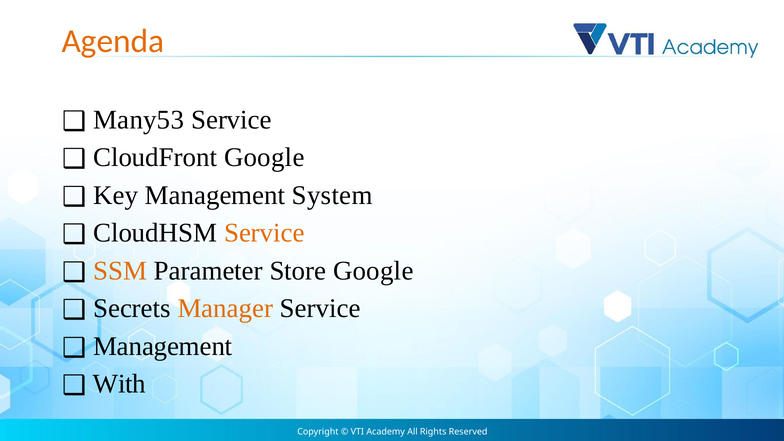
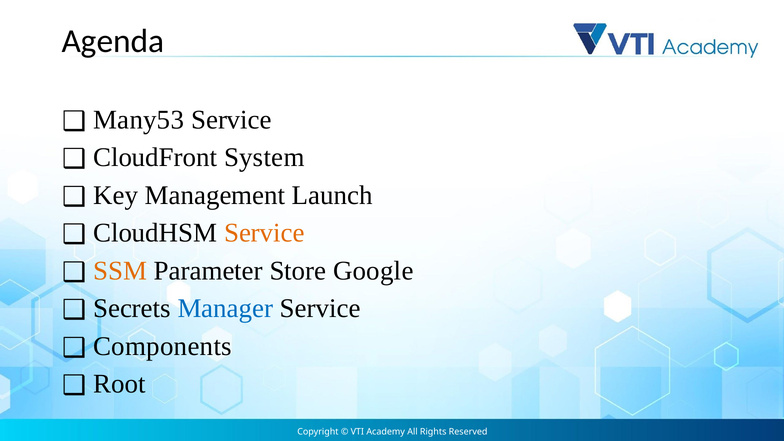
Agenda colour: orange -> black
CloudFront Google: Google -> System
System: System -> Launch
Manager colour: orange -> blue
Management at (163, 346): Management -> Components
With: With -> Root
